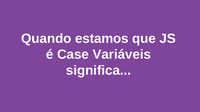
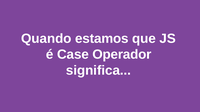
Variáveis: Variáveis -> Operador
